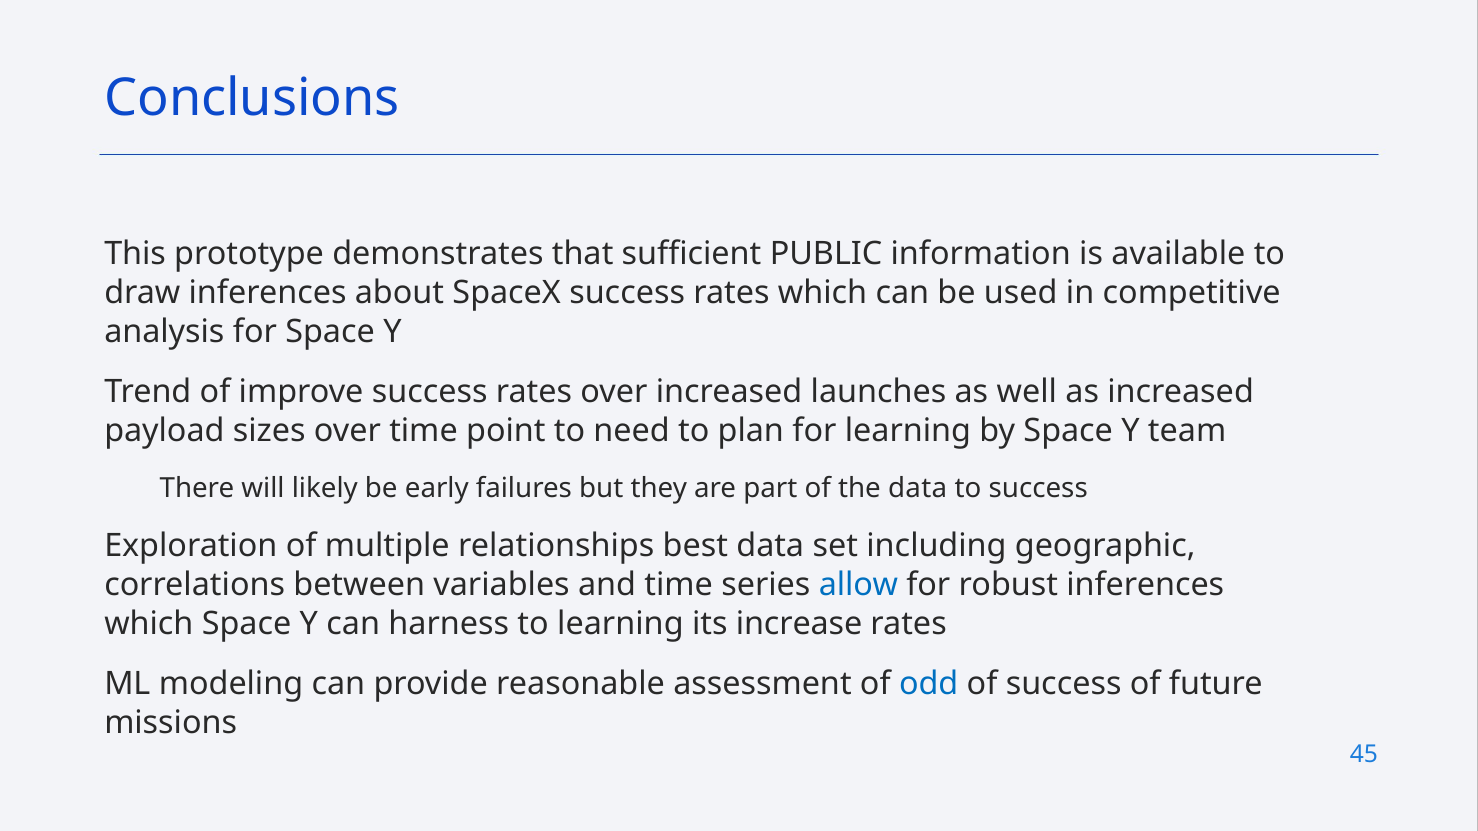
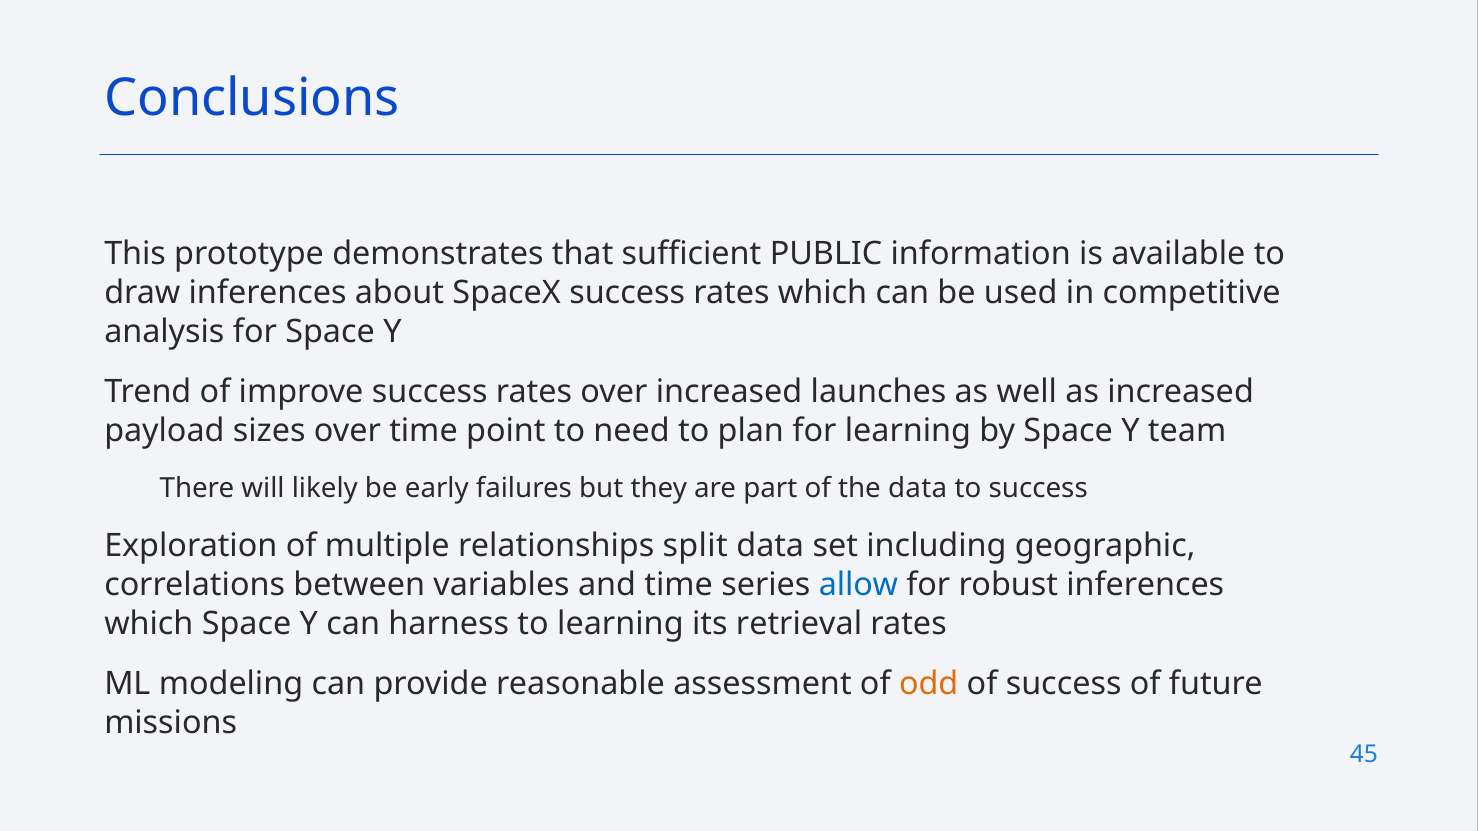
best: best -> split
increase: increase -> retrieval
odd colour: blue -> orange
